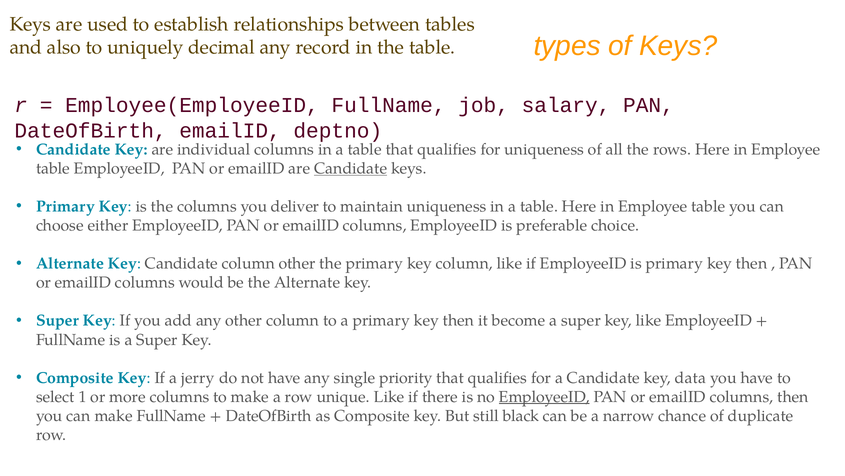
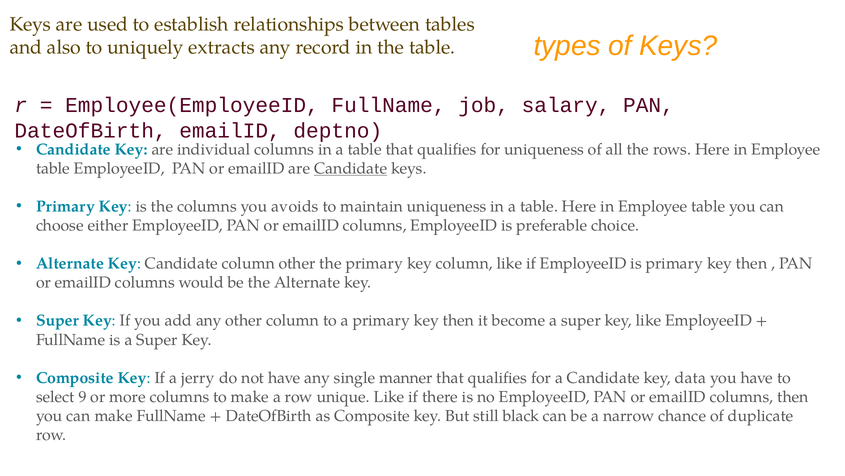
decimal: decimal -> extracts
deliver: deliver -> avoids
priority: priority -> manner
1: 1 -> 9
EmployeeID at (544, 396) underline: present -> none
